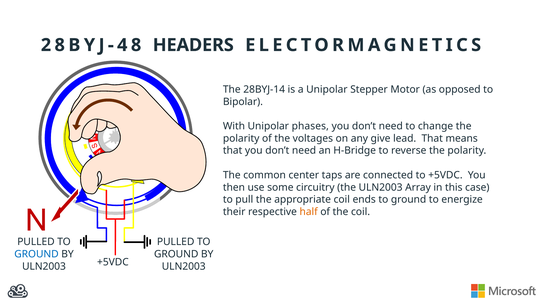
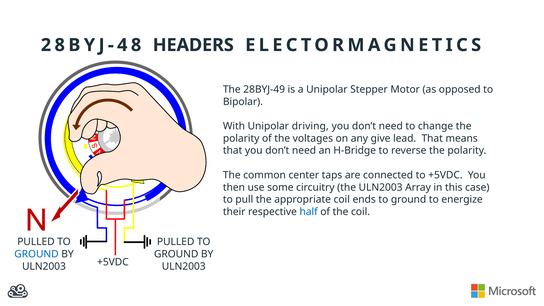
28BYJ-14: 28BYJ-14 -> 28BYJ-49
phases: phases -> driving
half colour: orange -> blue
